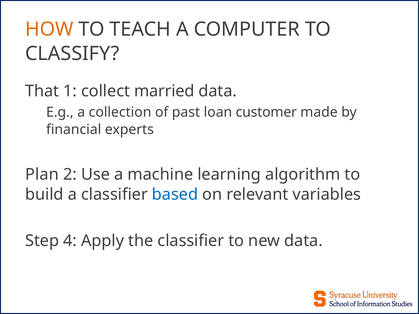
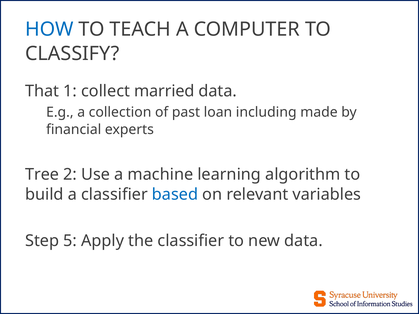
HOW colour: orange -> blue
customer: customer -> including
Plan: Plan -> Tree
4: 4 -> 5
